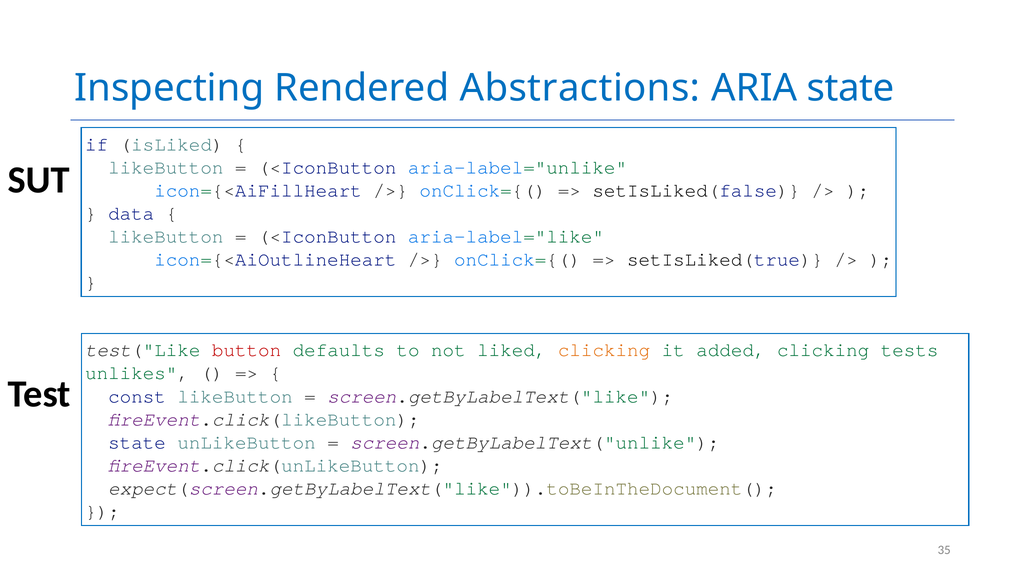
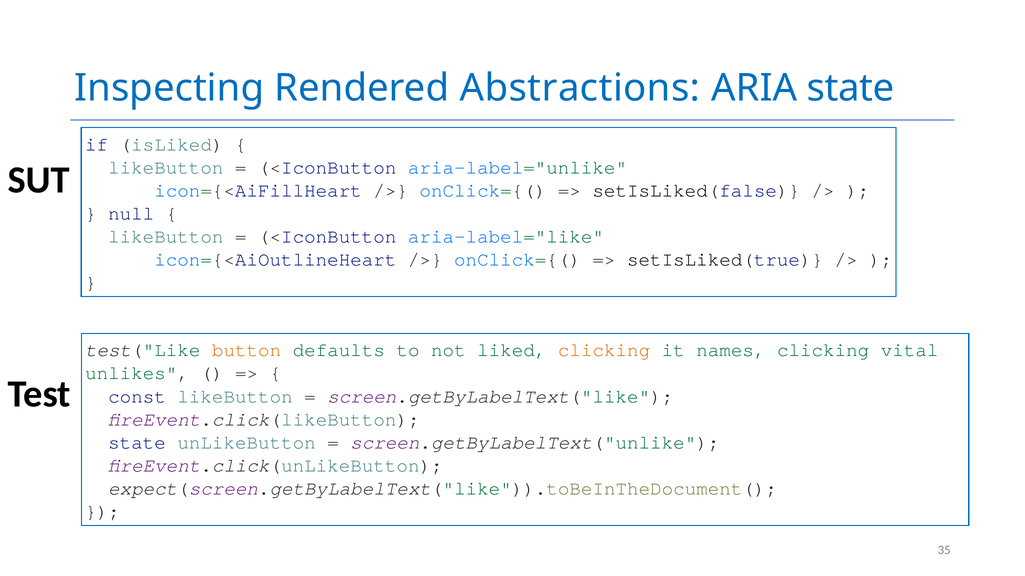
data: data -> null
button colour: red -> orange
added: added -> names
tests: tests -> vital
